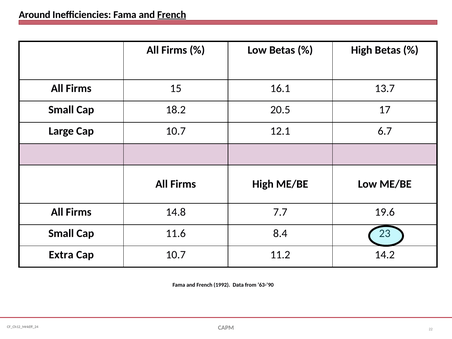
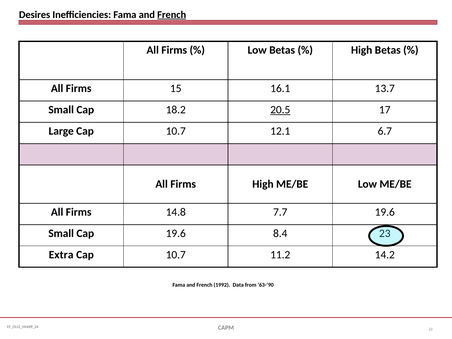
Around: Around -> Desires
20.5 underline: none -> present
Cap 11.6: 11.6 -> 19.6
